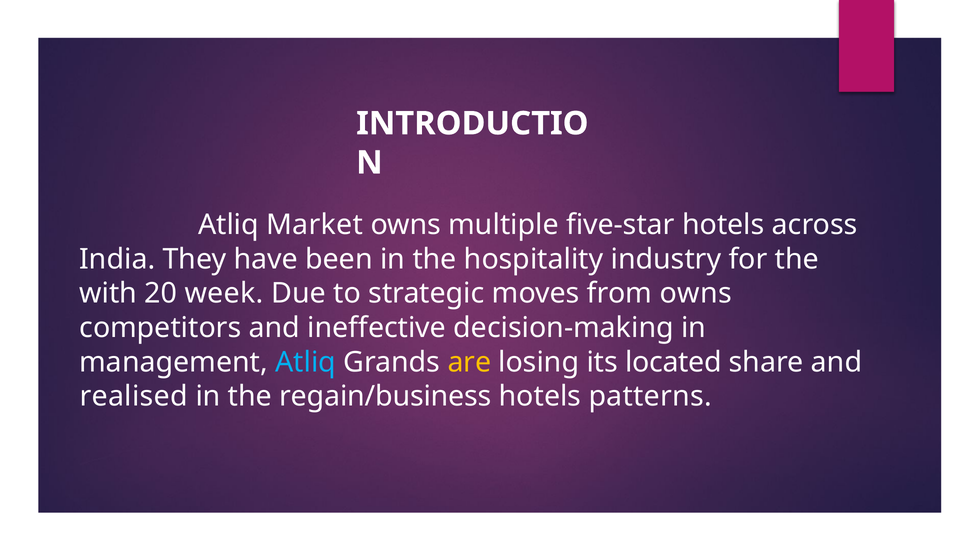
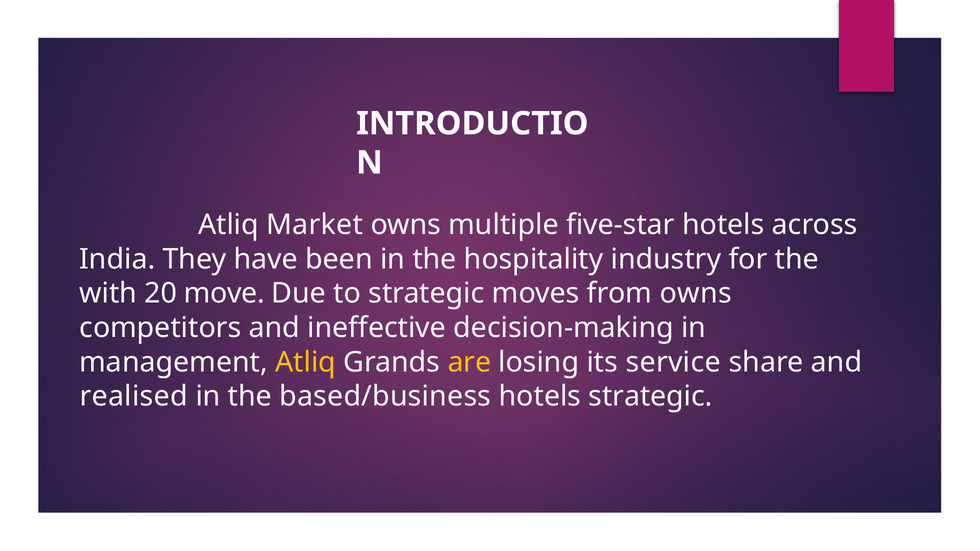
week: week -> move
Atliq at (306, 362) colour: light blue -> yellow
located: located -> service
regain/business: regain/business -> based/business
hotels patterns: patterns -> strategic
